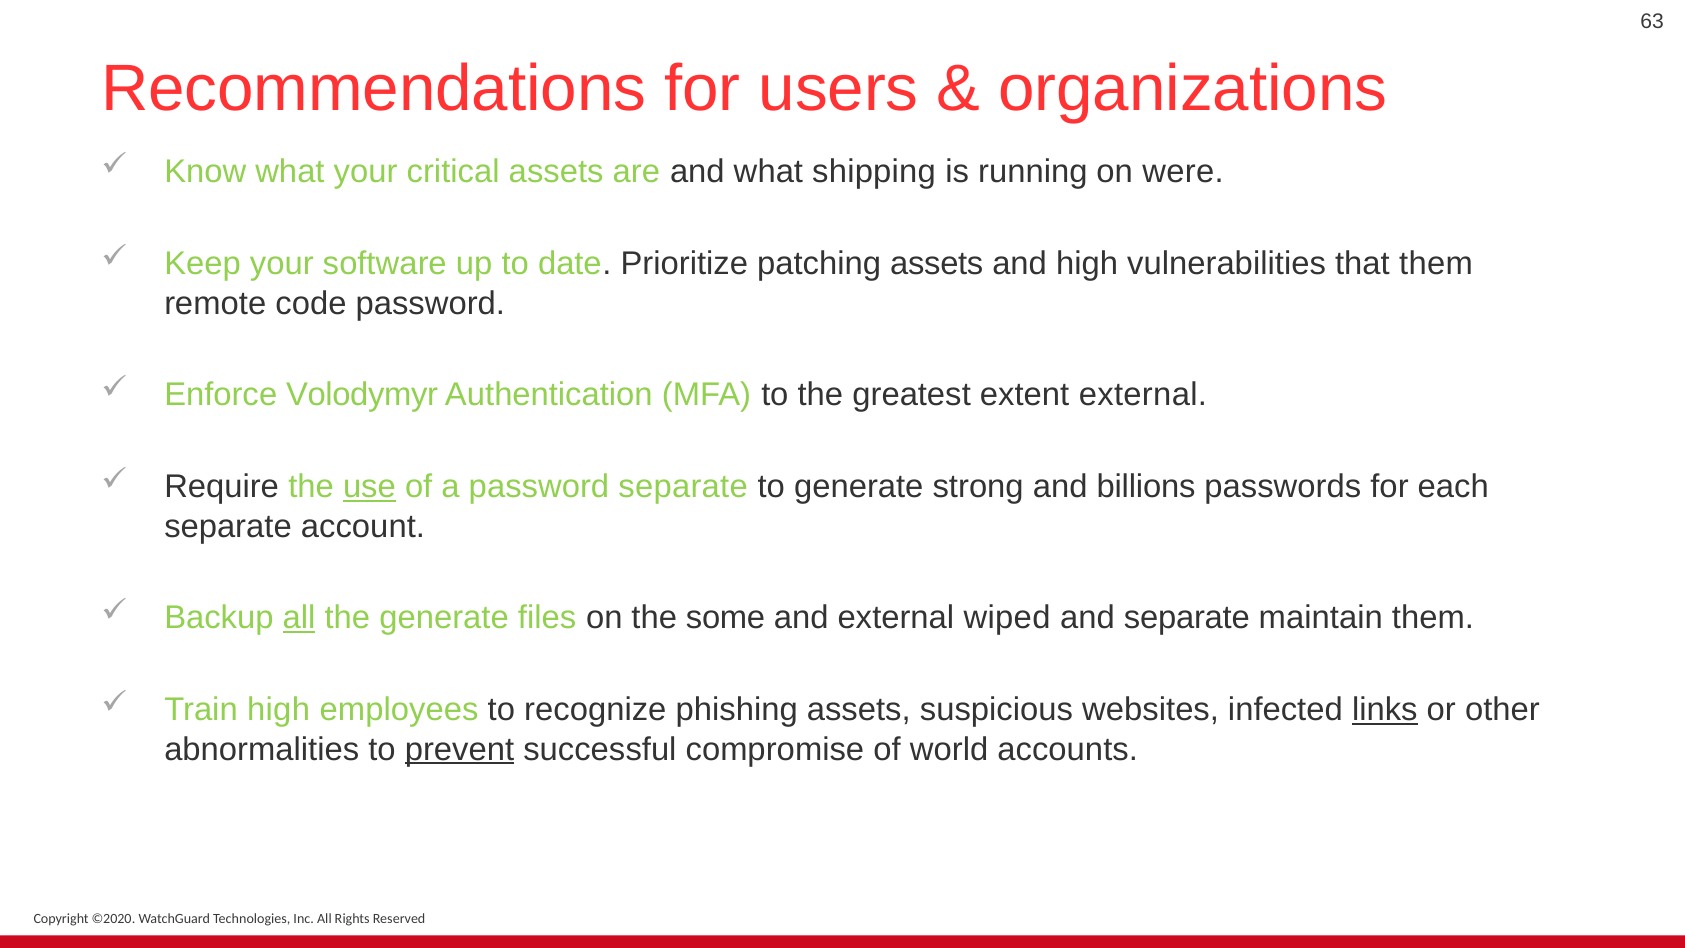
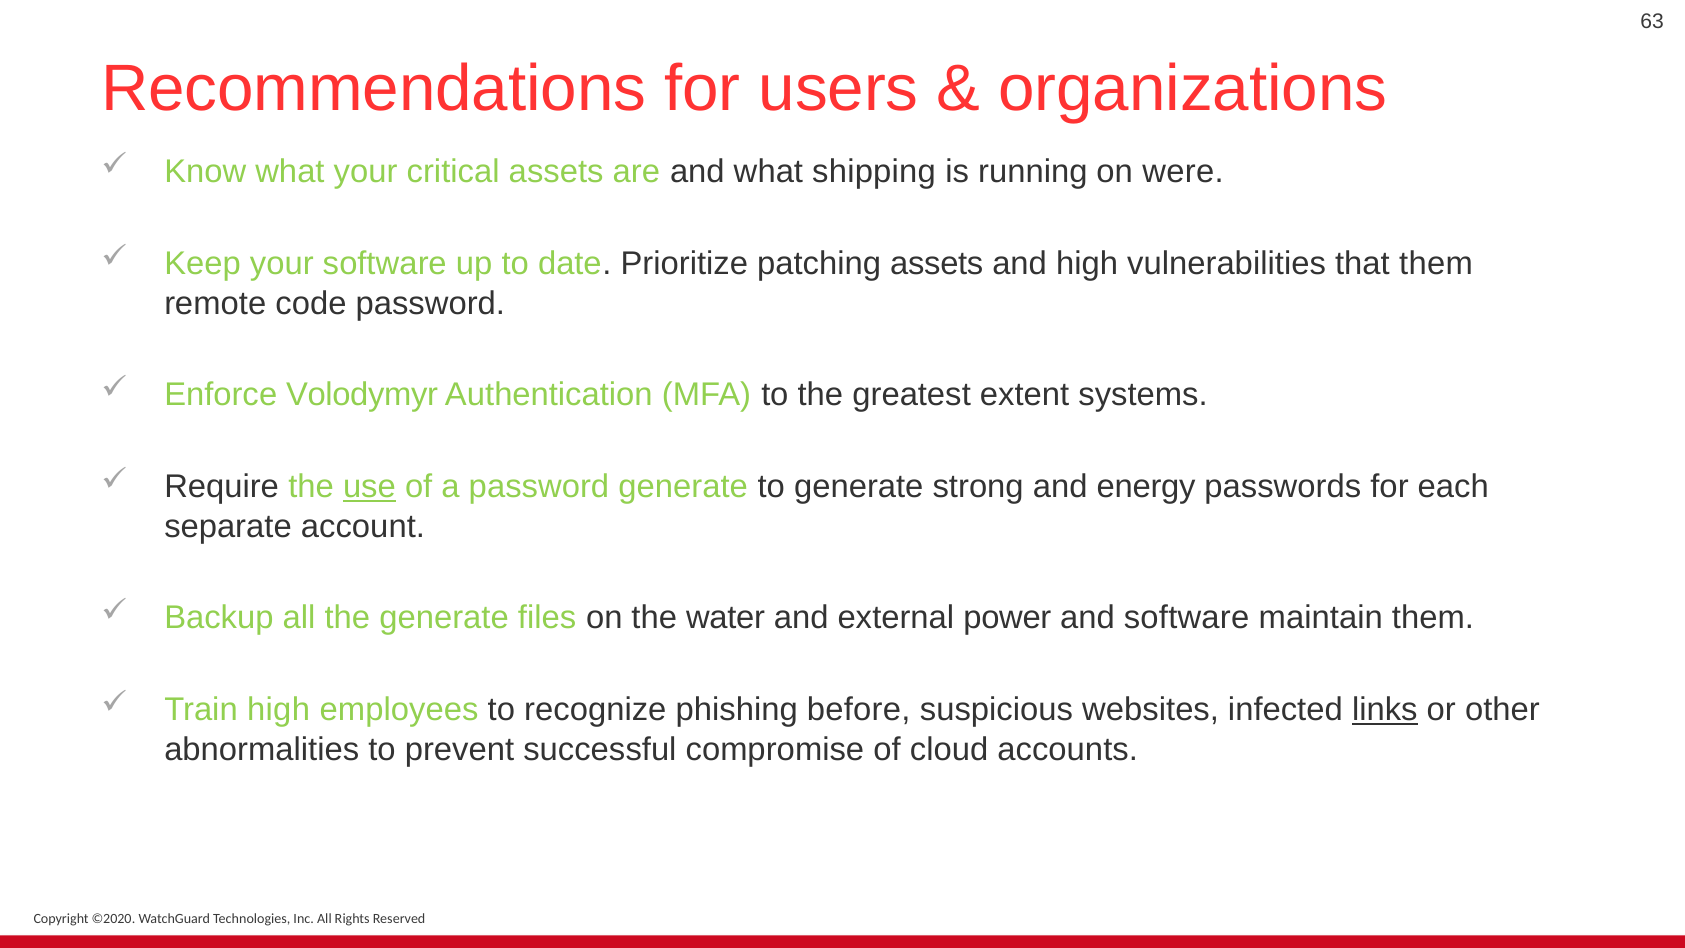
extent external: external -> systems
password separate: separate -> generate
billions: billions -> energy
all at (299, 618) underline: present -> none
some: some -> water
wiped: wiped -> power
and separate: separate -> software
phishing assets: assets -> before
prevent underline: present -> none
world: world -> cloud
